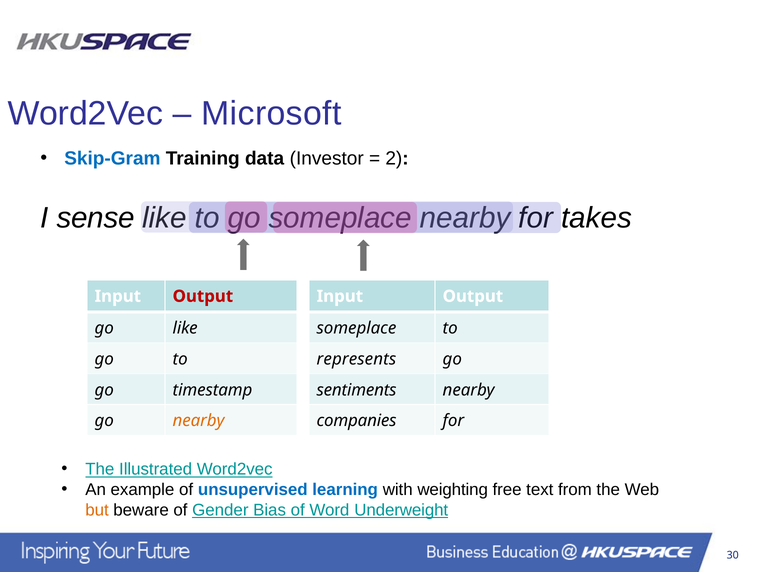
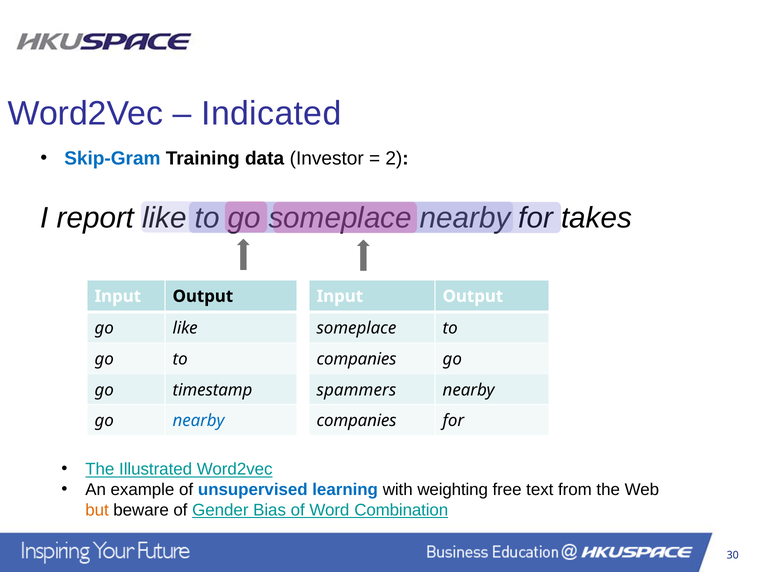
Microsoft: Microsoft -> Indicated
sense: sense -> report
Output at (203, 296) colour: red -> black
represents at (356, 359): represents -> companies
sentiments: sentiments -> spammers
nearby at (199, 421) colour: orange -> blue
Underweight: Underweight -> Combination
